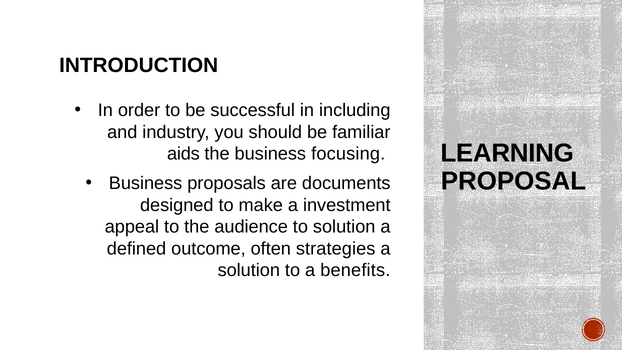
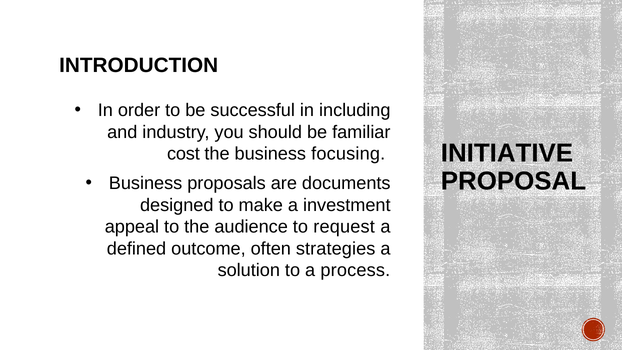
LEARNING: LEARNING -> INITIATIVE
aids: aids -> cost
to solution: solution -> request
benefits: benefits -> process
